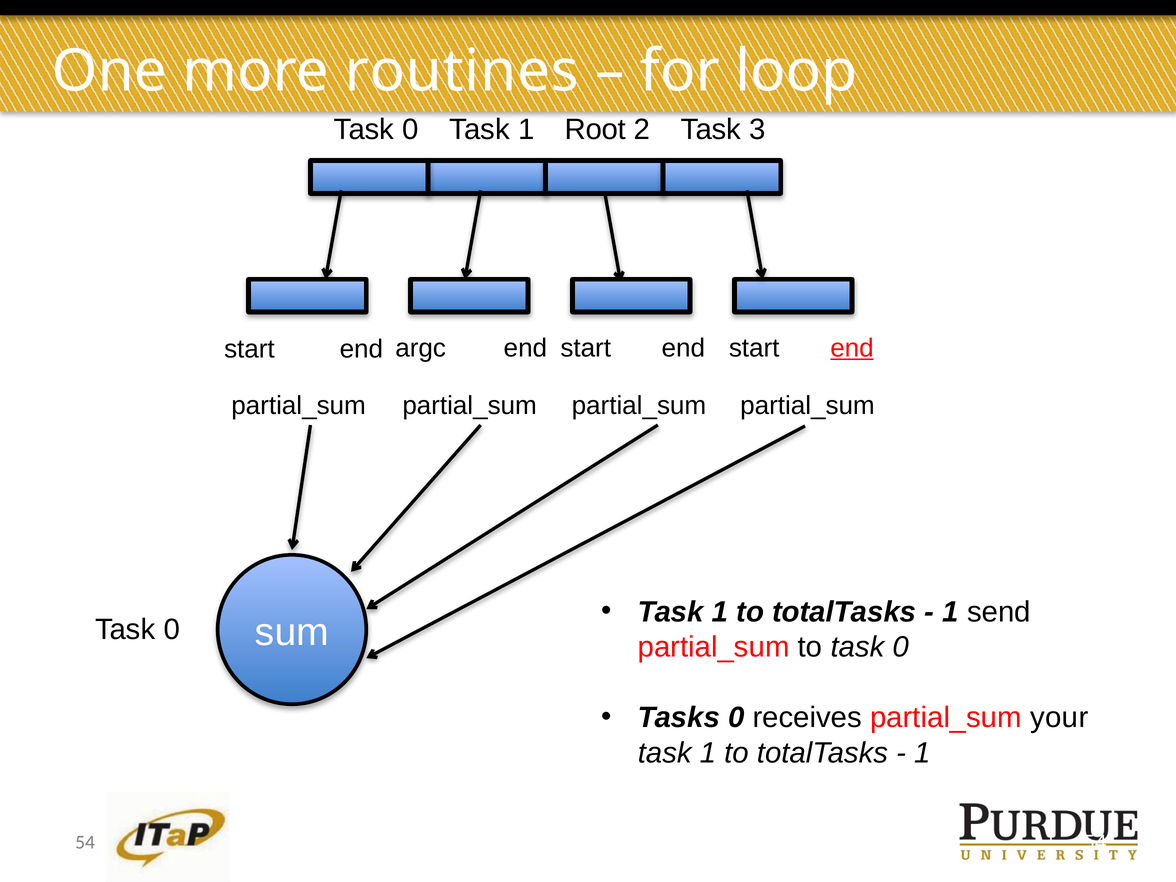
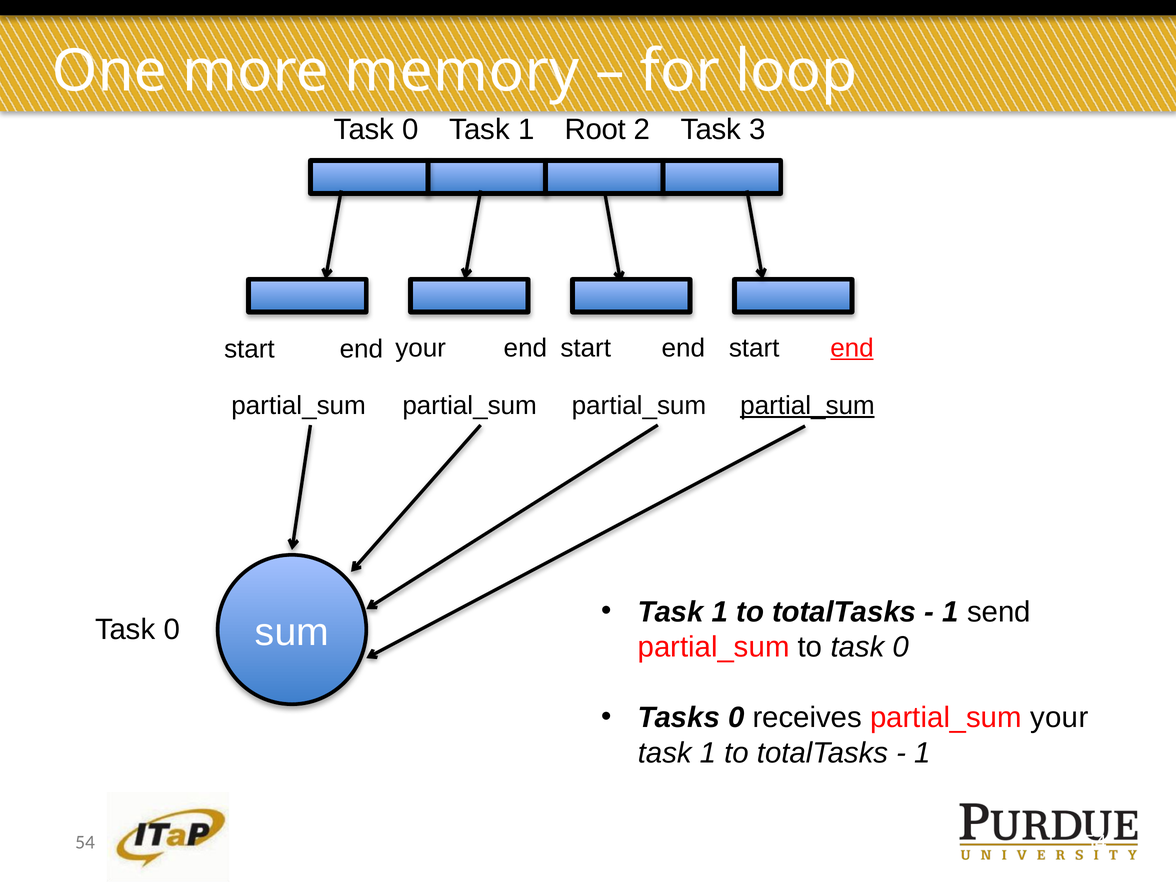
routines: routines -> memory
argc at (421, 348): argc -> your
partial_sum at (807, 406) underline: none -> present
